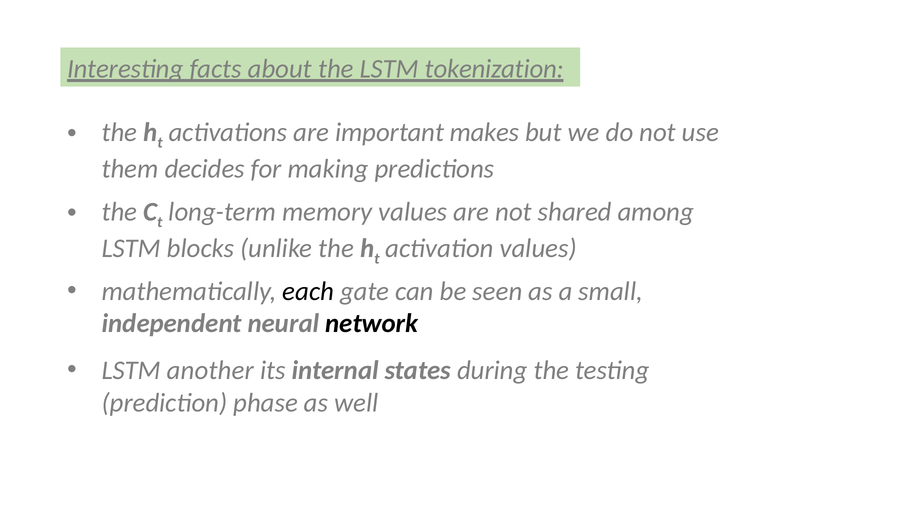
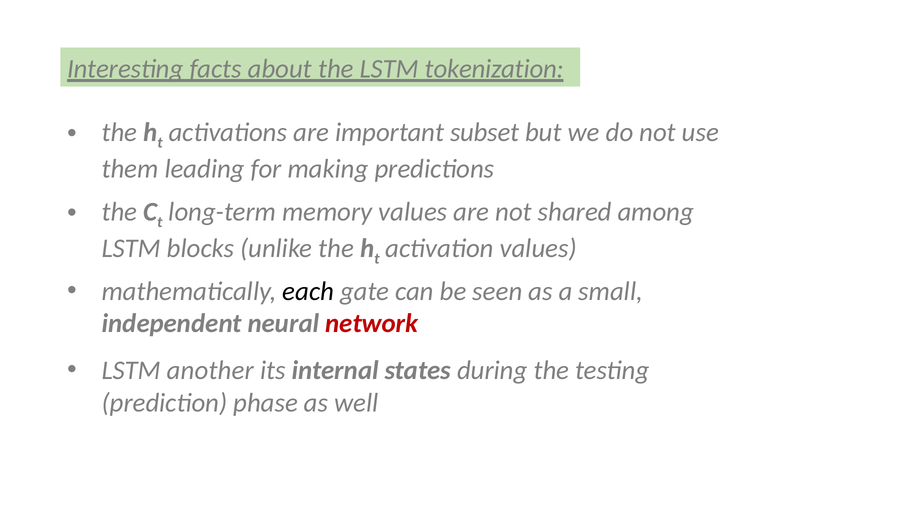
makes: makes -> subset
decides: decides -> leading
network colour: black -> red
